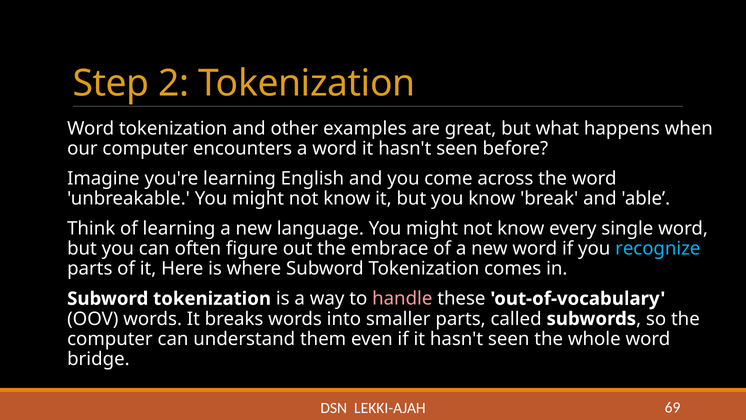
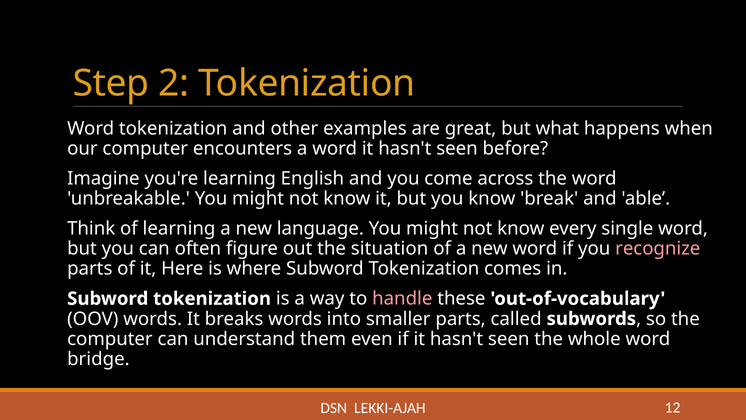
embrace: embrace -> situation
recognize colour: light blue -> pink
69: 69 -> 12
